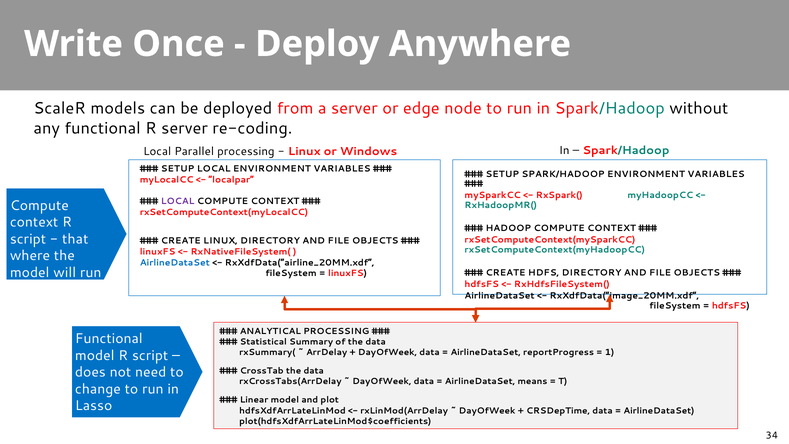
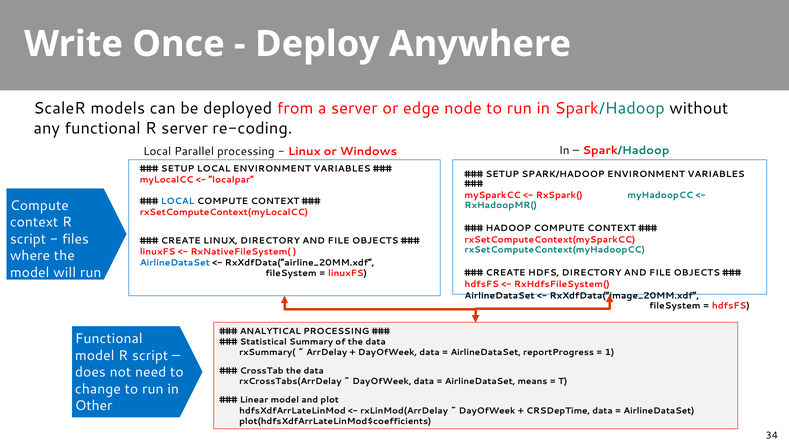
LOCAL at (178, 201) colour: purple -> blue
that: that -> files
Lasso: Lasso -> Other
